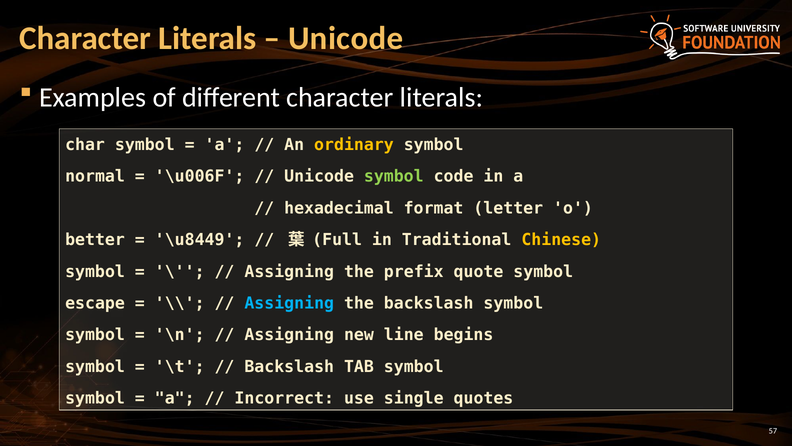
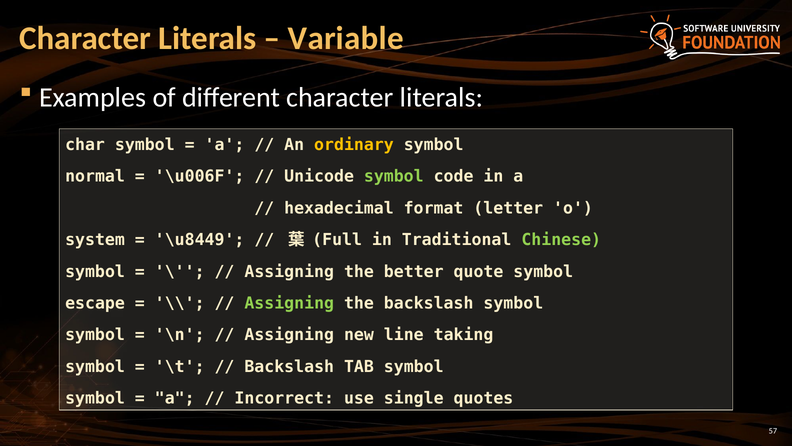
Unicode at (346, 38): Unicode -> Variable
better: better -> system
Chinese colour: yellow -> light green
prefix: prefix -> better
Assigning at (289, 303) colour: light blue -> light green
begins: begins -> taking
